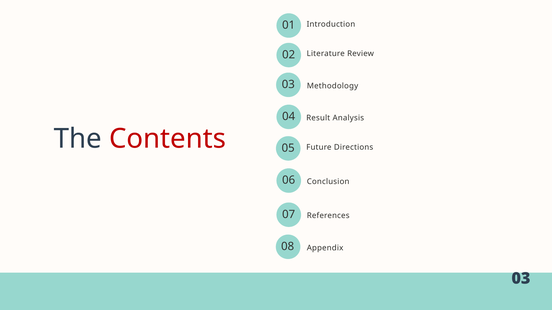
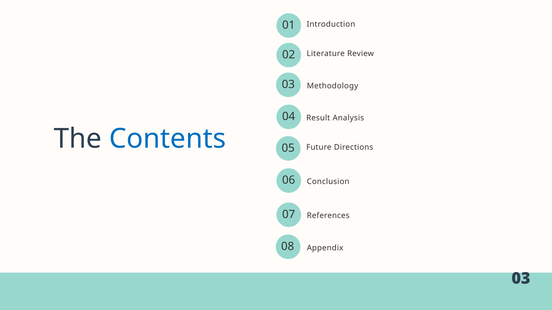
Contents colour: red -> blue
